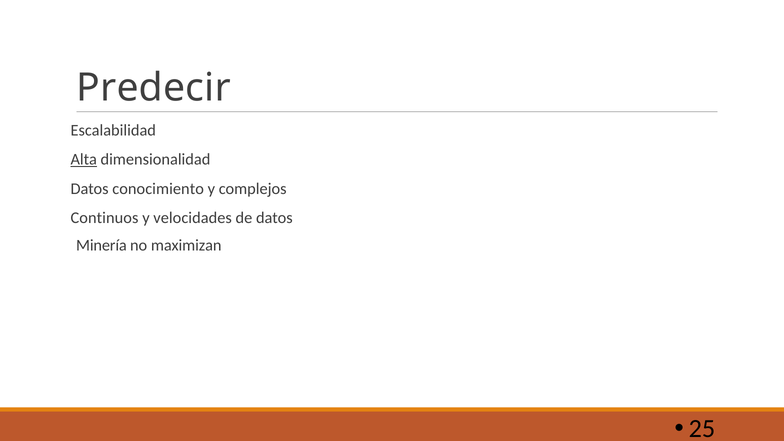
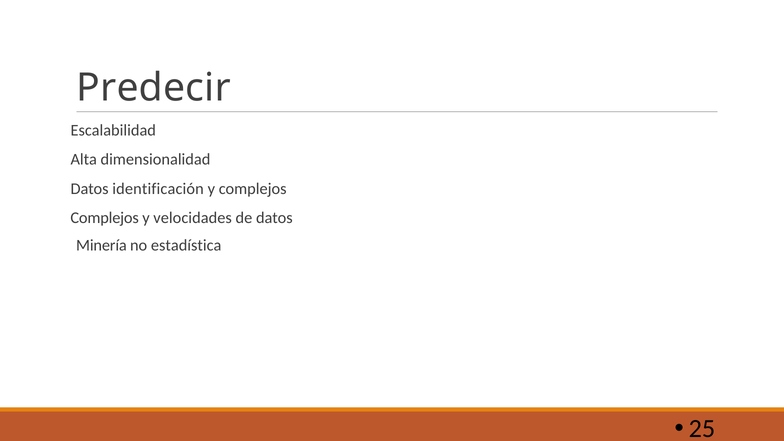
Alta underline: present -> none
conocimiento: conocimiento -> identificación
Continuos at (104, 218): Continuos -> Complejos
maximizan: maximizan -> estadística
